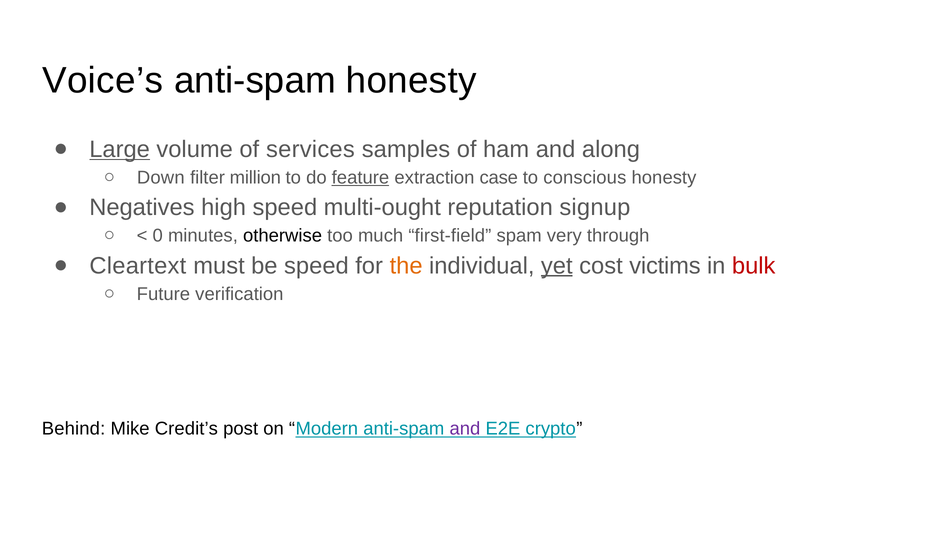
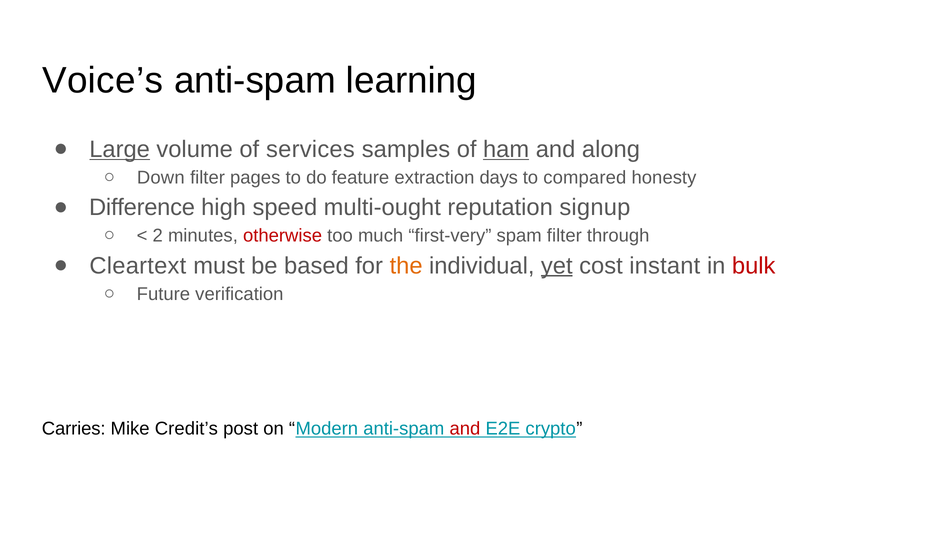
anti-spam honesty: honesty -> learning
ham underline: none -> present
million: million -> pages
feature underline: present -> none
case: case -> days
conscious: conscious -> compared
Negatives: Negatives -> Difference
0: 0 -> 2
otherwise colour: black -> red
first-field: first-field -> first-very
spam very: very -> filter
be speed: speed -> based
victims: victims -> instant
Behind: Behind -> Carries
and at (465, 428) colour: purple -> red
